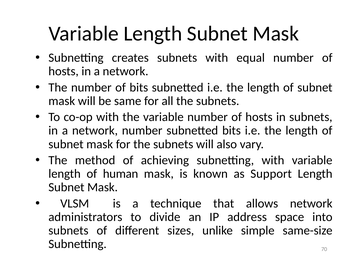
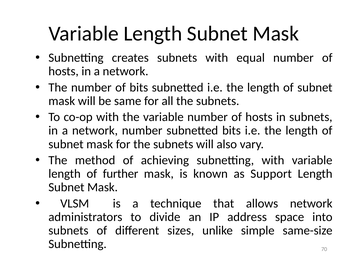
human: human -> further
